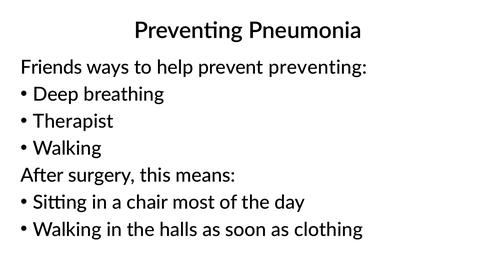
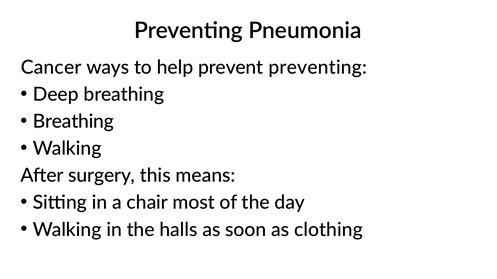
Friends: Friends -> Cancer
Therapist at (73, 122): Therapist -> Breathing
